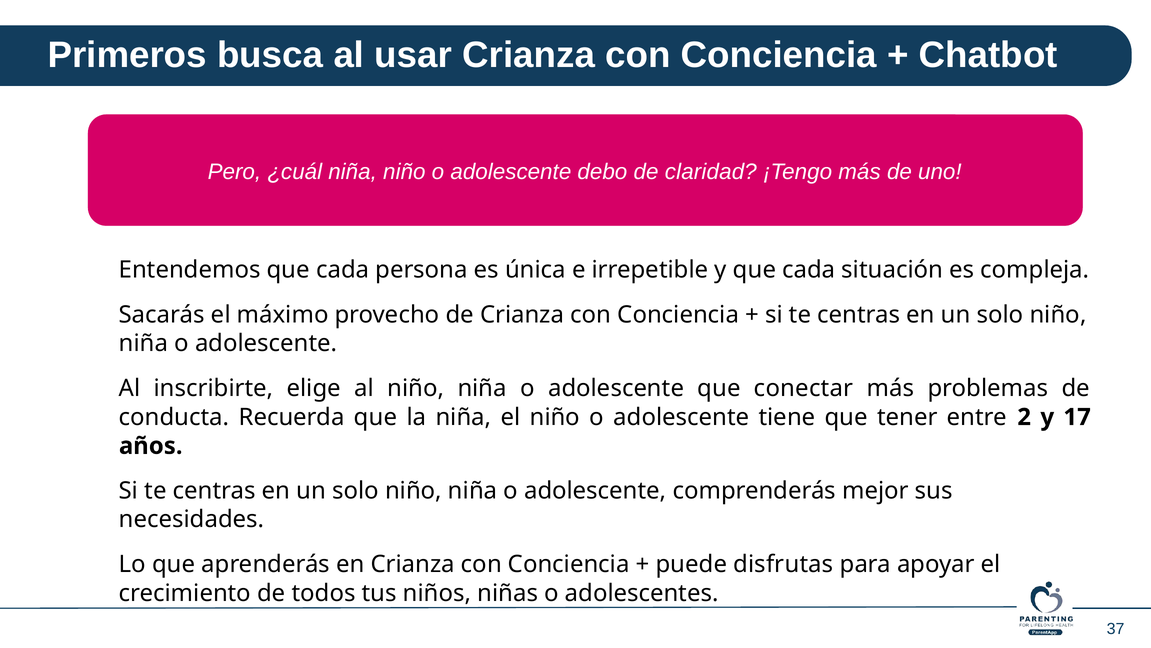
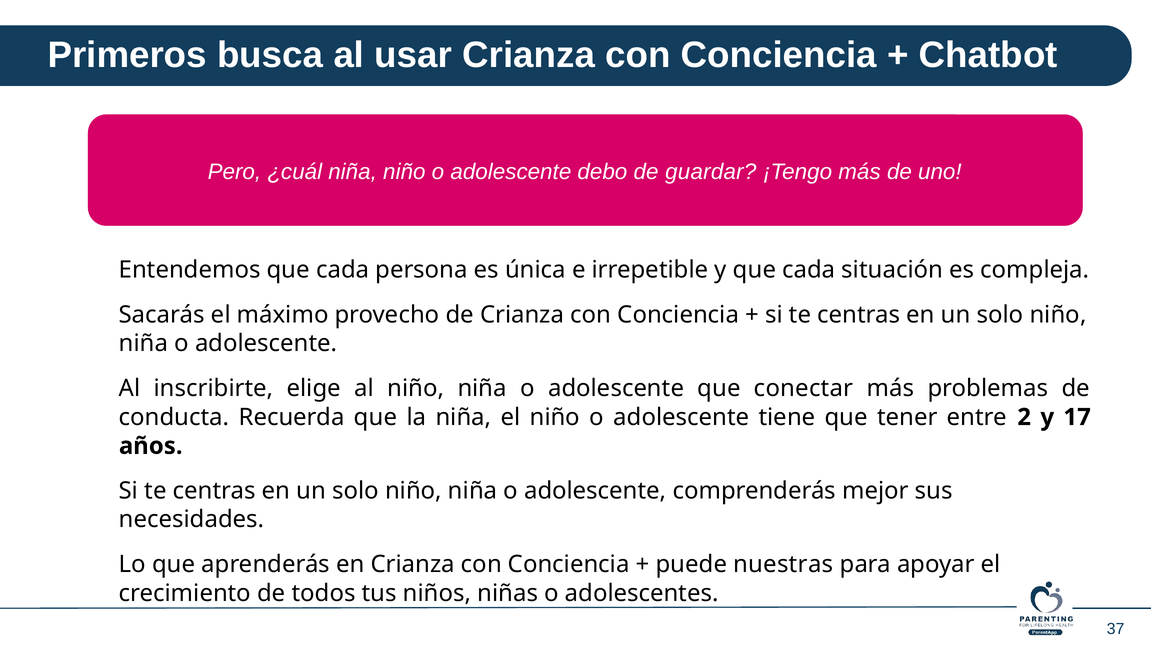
claridad: claridad -> guardar
disfrutas: disfrutas -> nuestras
